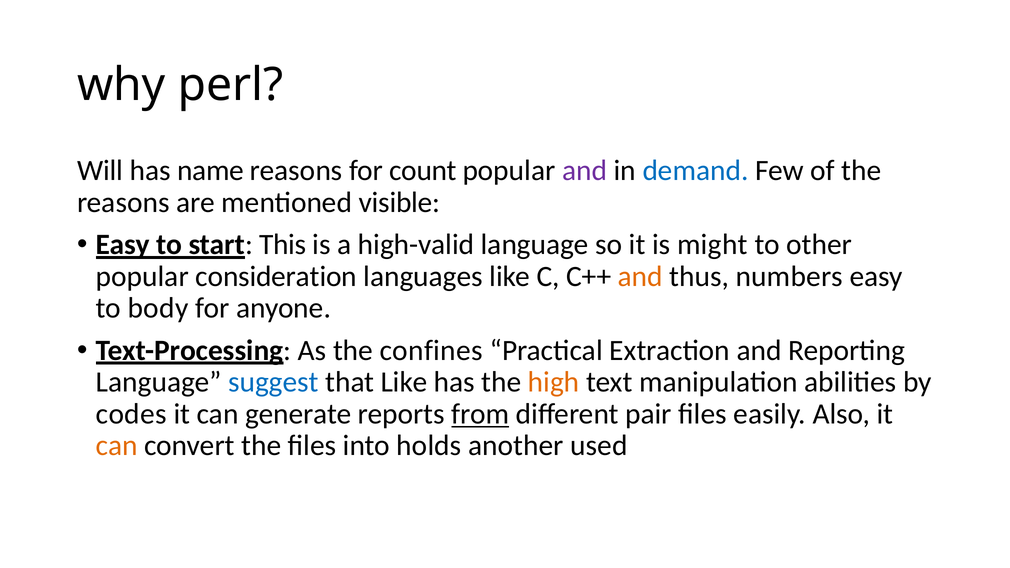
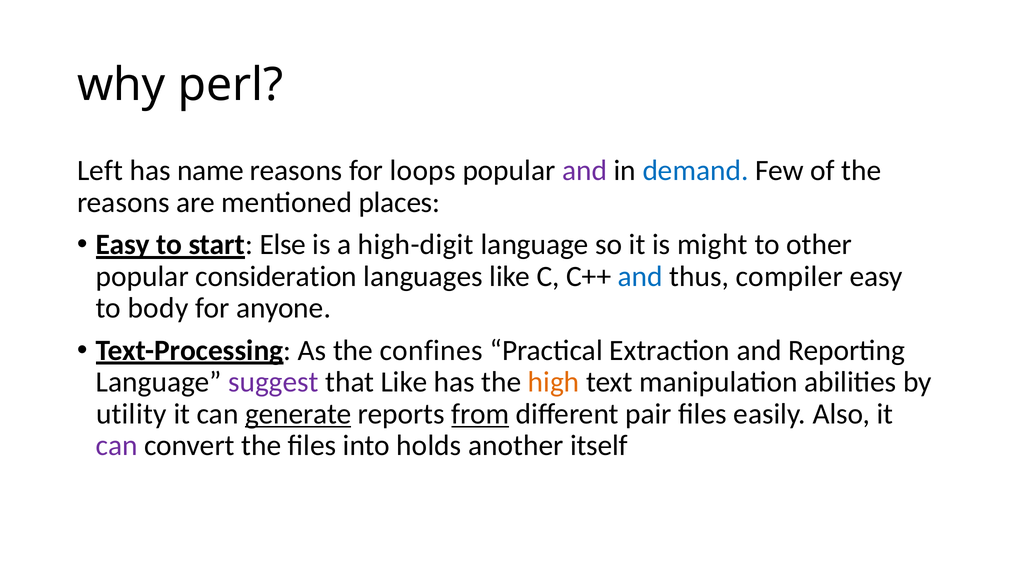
Will: Will -> Left
count: count -> loops
visible: visible -> places
This: This -> Else
high-valid: high-valid -> high-digit
and at (640, 277) colour: orange -> blue
numbers: numbers -> compiler
suggest colour: blue -> purple
codes: codes -> utility
generate underline: none -> present
can at (117, 446) colour: orange -> purple
used: used -> itself
